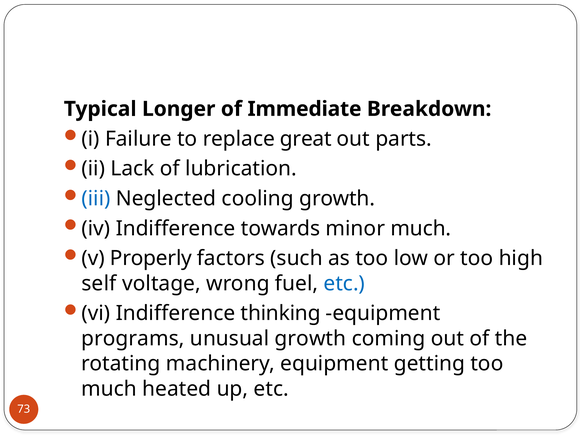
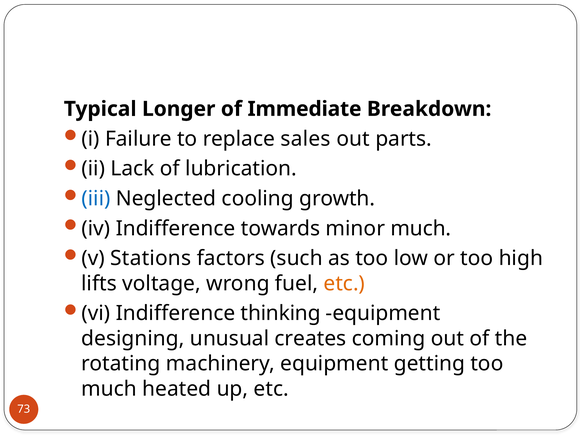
great: great -> sales
Properly: Properly -> Stations
self: self -> lifts
etc at (344, 283) colour: blue -> orange
programs: programs -> designing
unusual growth: growth -> creates
